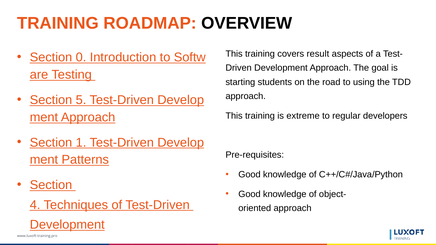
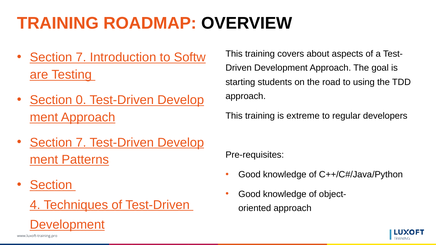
result: result -> about
0 at (81, 58): 0 -> 7
5 at (81, 100): 5 -> 0
1 at (81, 143): 1 -> 7
